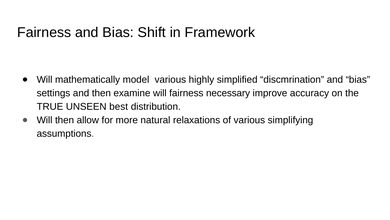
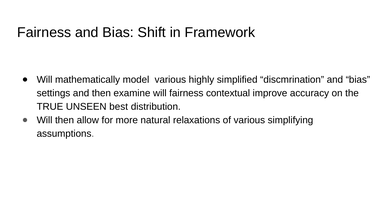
necessary: necessary -> contextual
